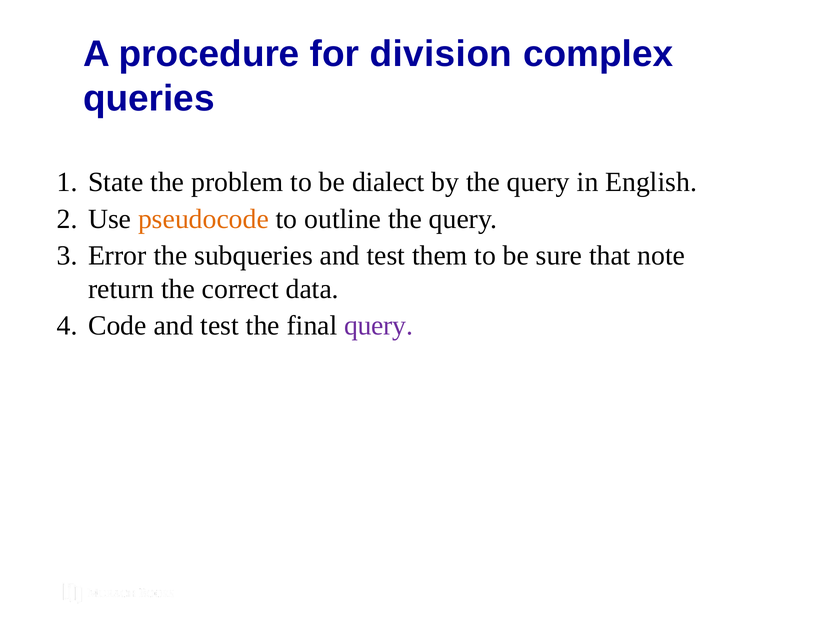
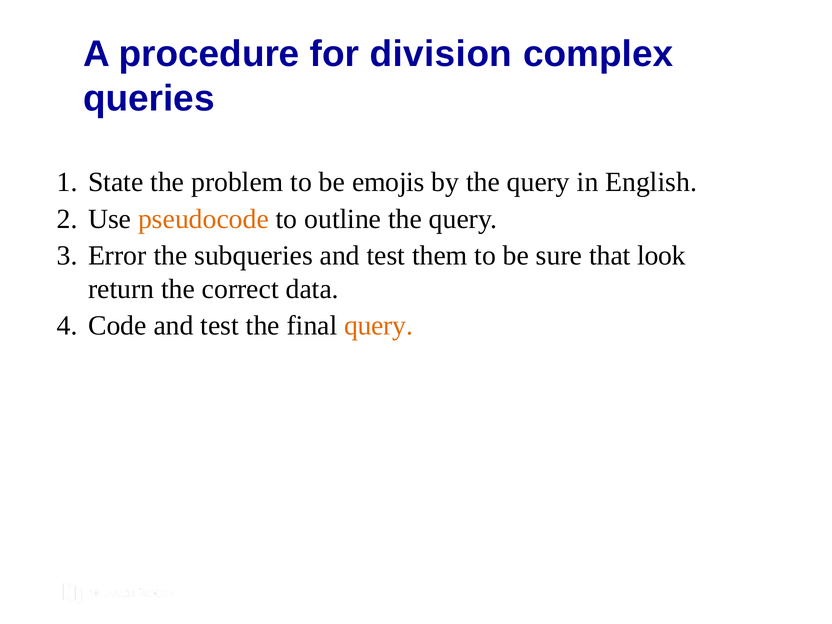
dialect: dialect -> emojis
note: note -> look
query at (379, 326) colour: purple -> orange
